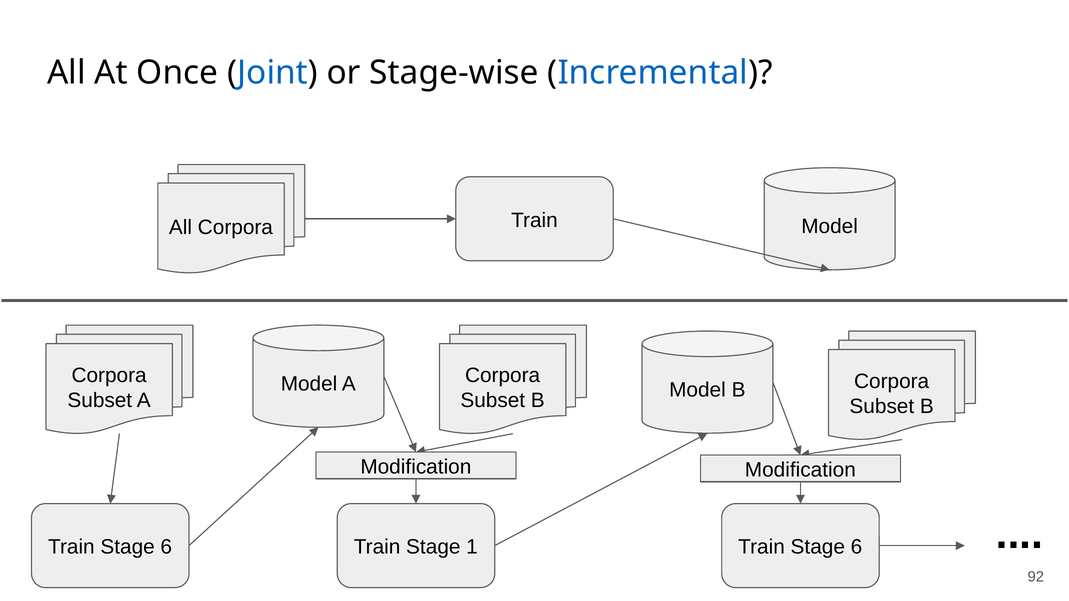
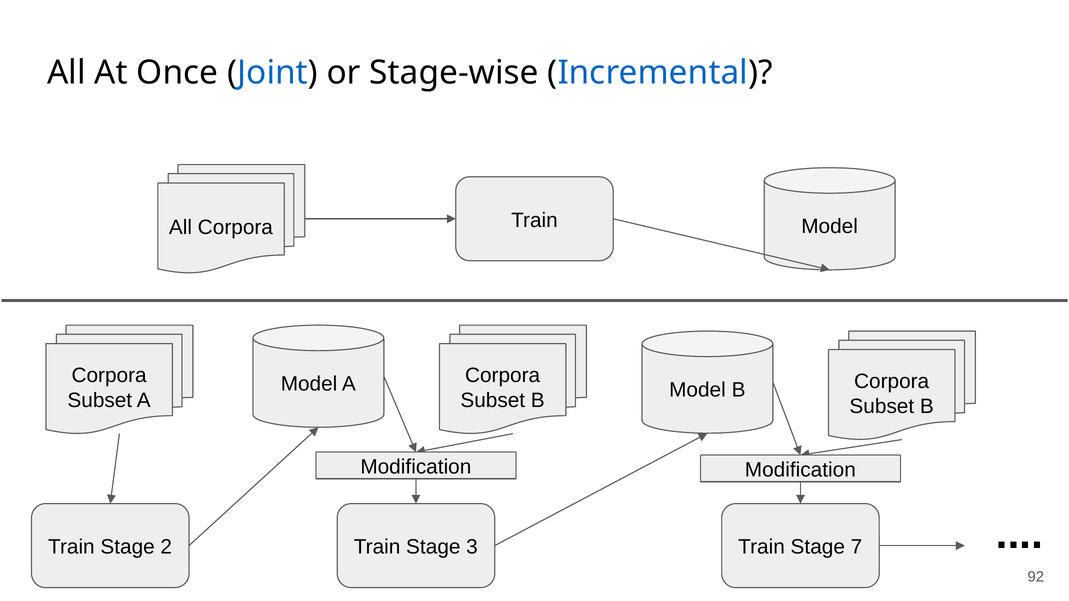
6 at (166, 547): 6 -> 2
1: 1 -> 3
6 at (856, 547): 6 -> 7
